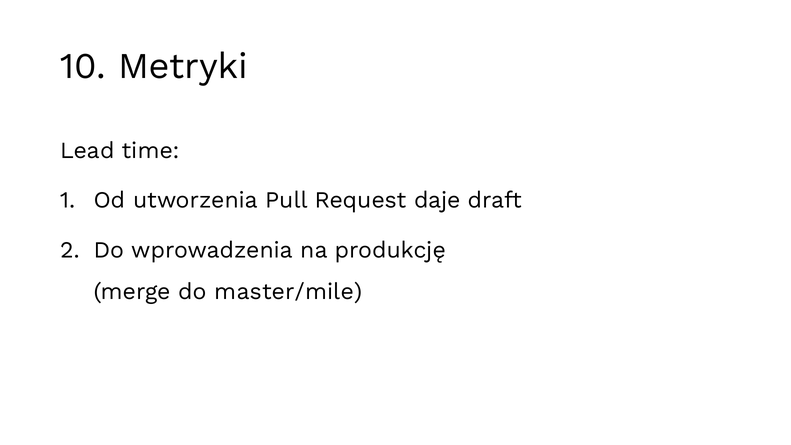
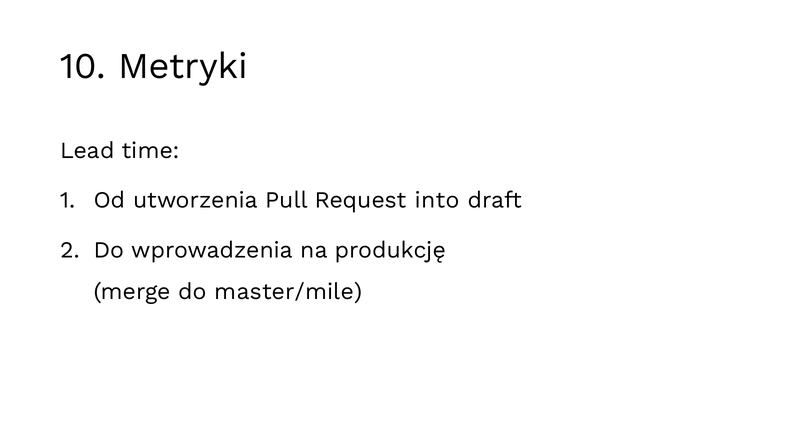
daje: daje -> into
